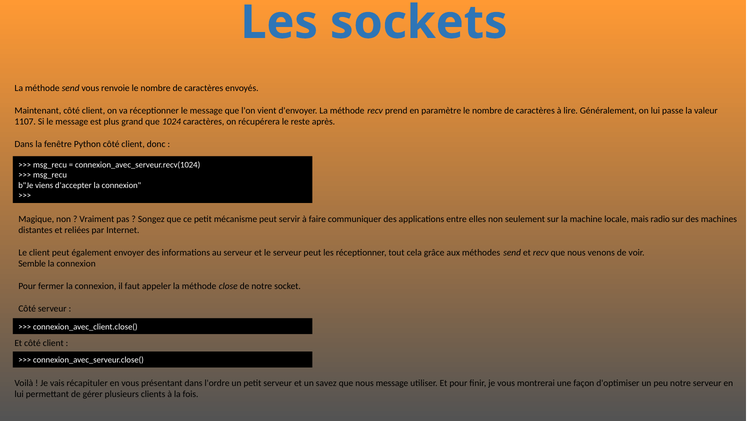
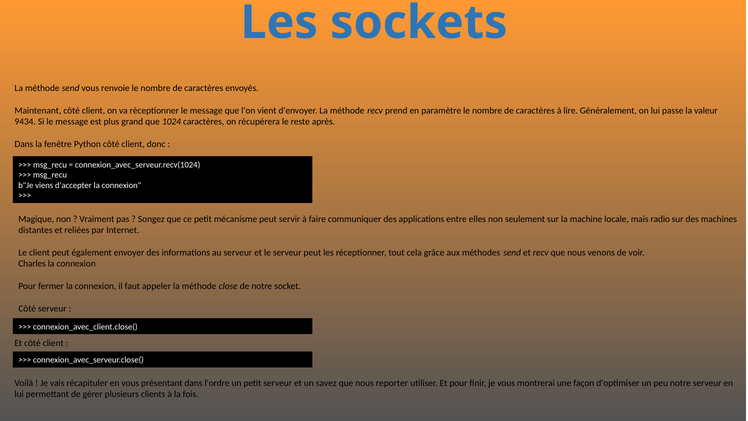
1107: 1107 -> 9434
Semble: Semble -> Charles
nous message: message -> reporter
